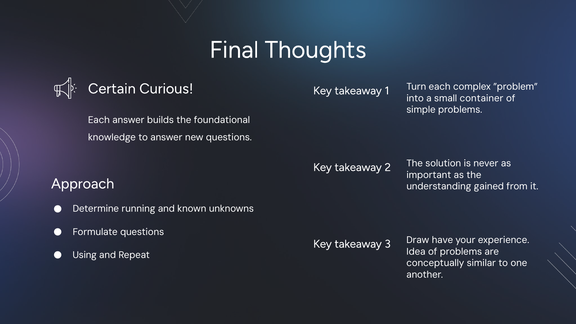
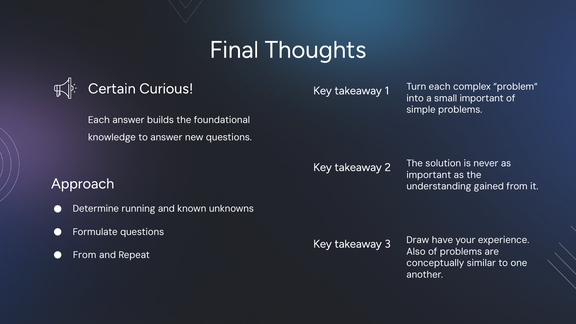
small container: container -> important
Idea: Idea -> Also
Using at (85, 255): Using -> From
